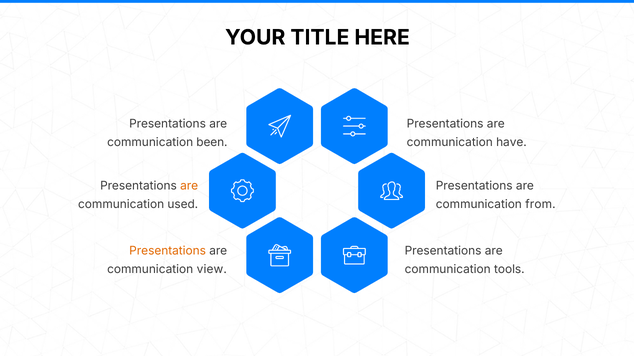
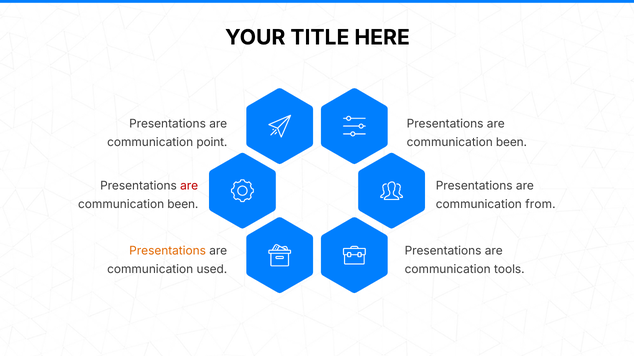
been: been -> point
have at (511, 142): have -> been
are at (189, 186) colour: orange -> red
used at (183, 205): used -> been
view: view -> used
